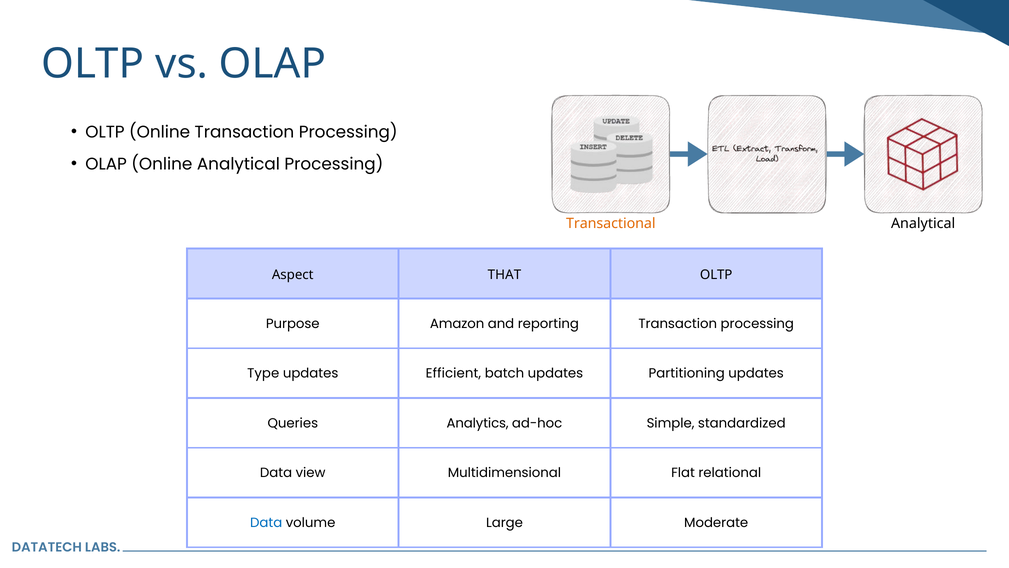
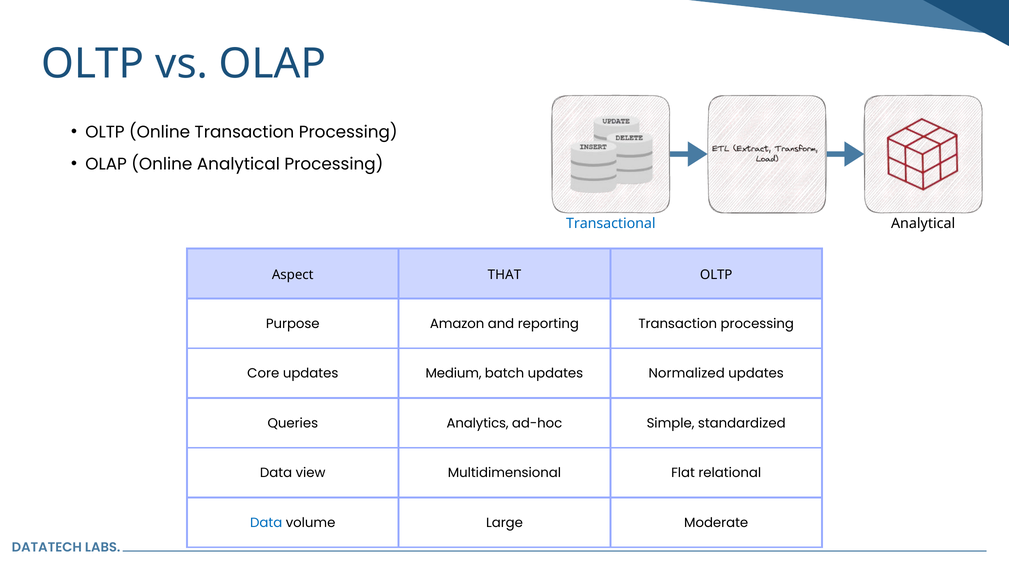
Transactional colour: orange -> blue
Type: Type -> Core
Efficient: Efficient -> Medium
Partitioning: Partitioning -> Normalized
